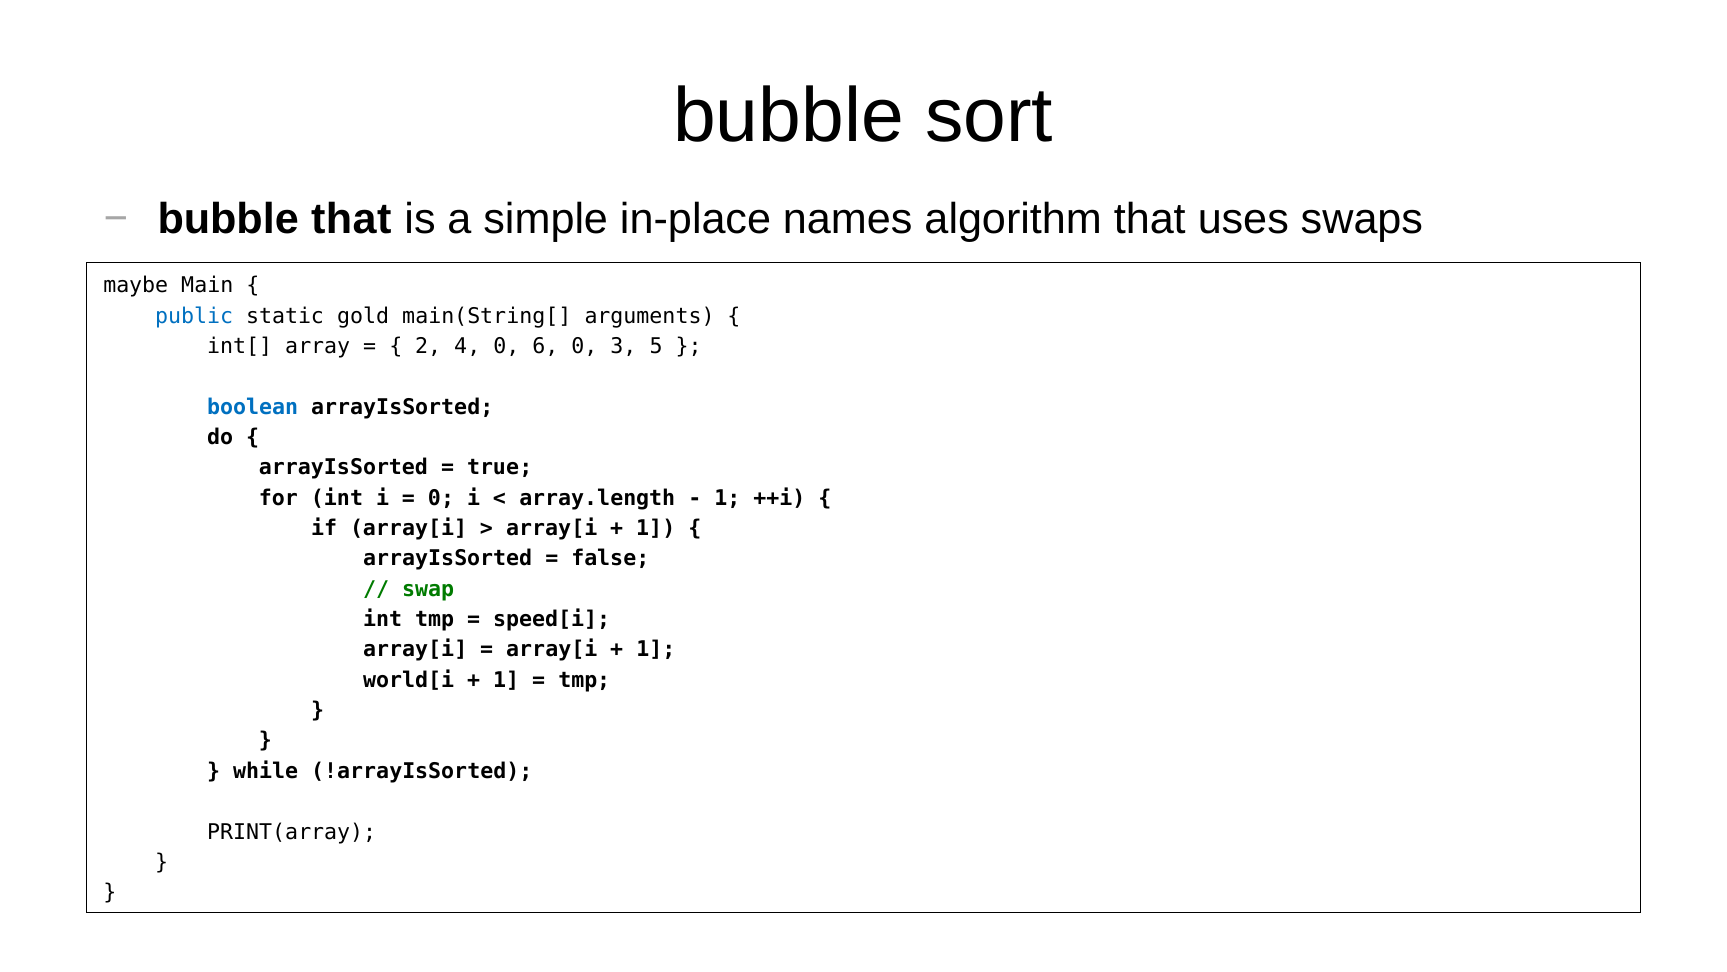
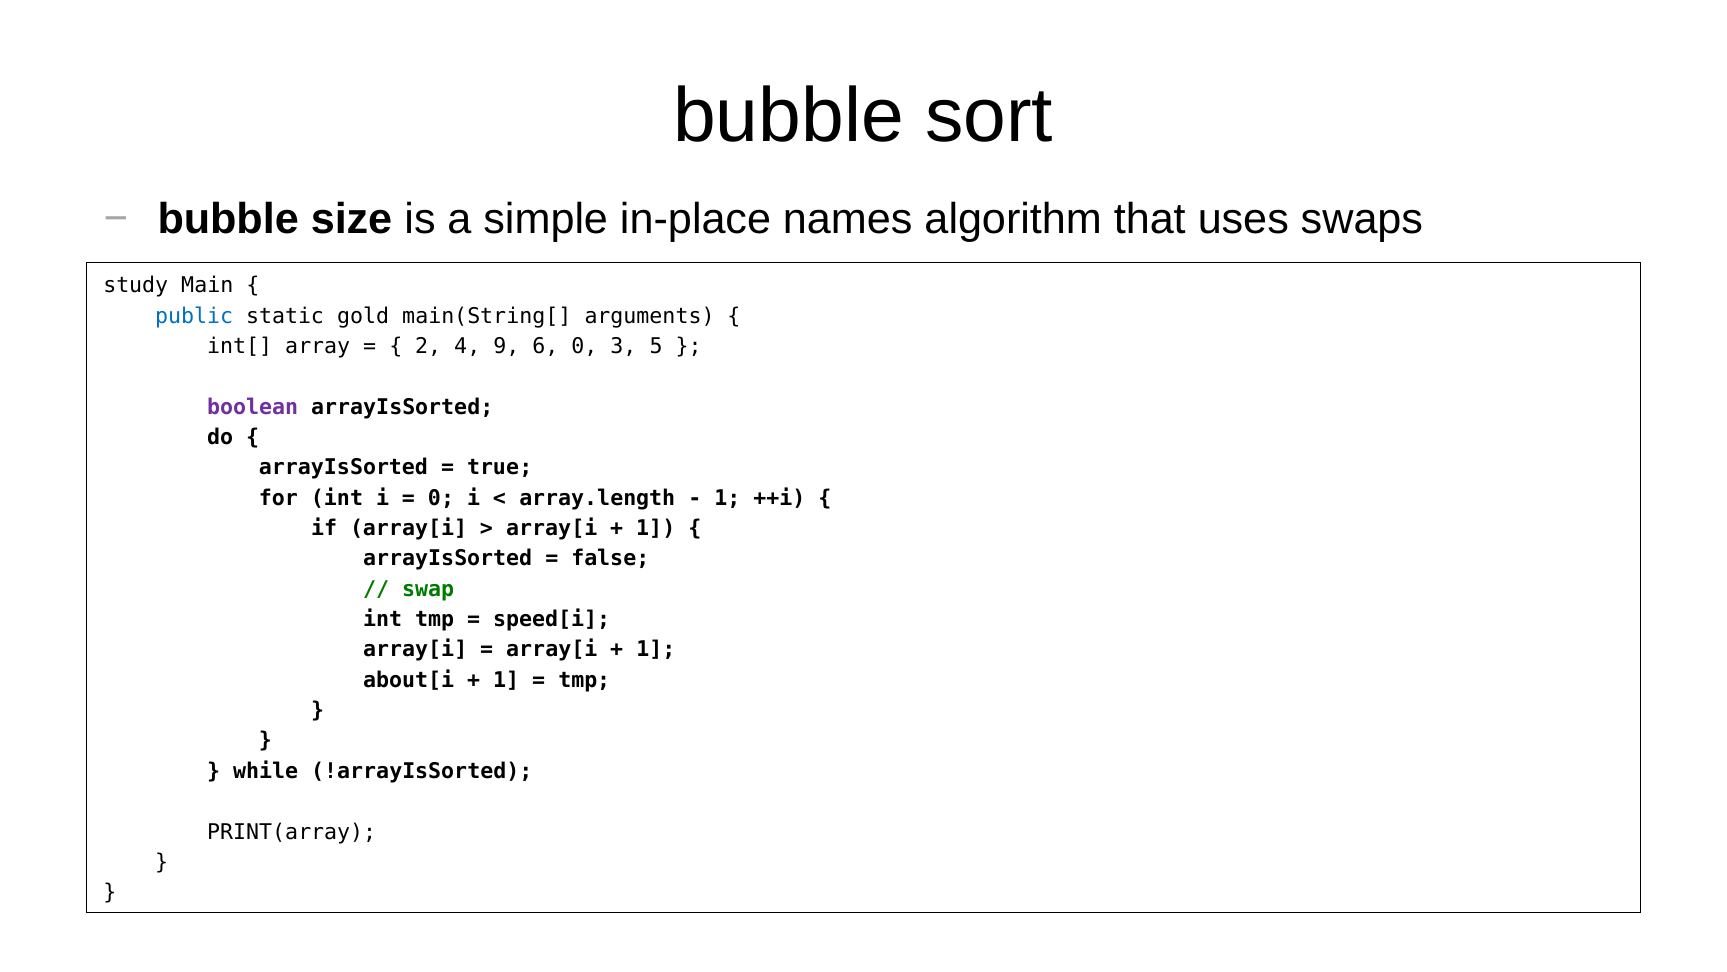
bubble that: that -> size
maybe: maybe -> study
4 0: 0 -> 9
boolean colour: blue -> purple
world[i: world[i -> about[i
